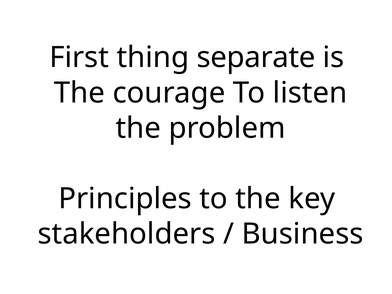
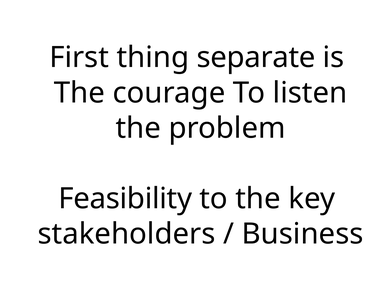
Principles: Principles -> Feasibility
